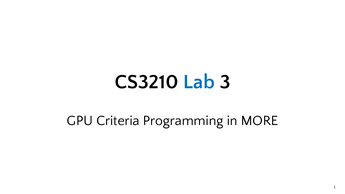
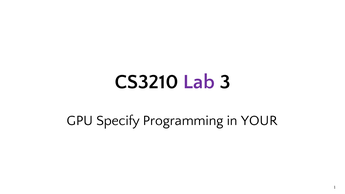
Lab colour: blue -> purple
Criteria: Criteria -> Specify
MORE: MORE -> YOUR
